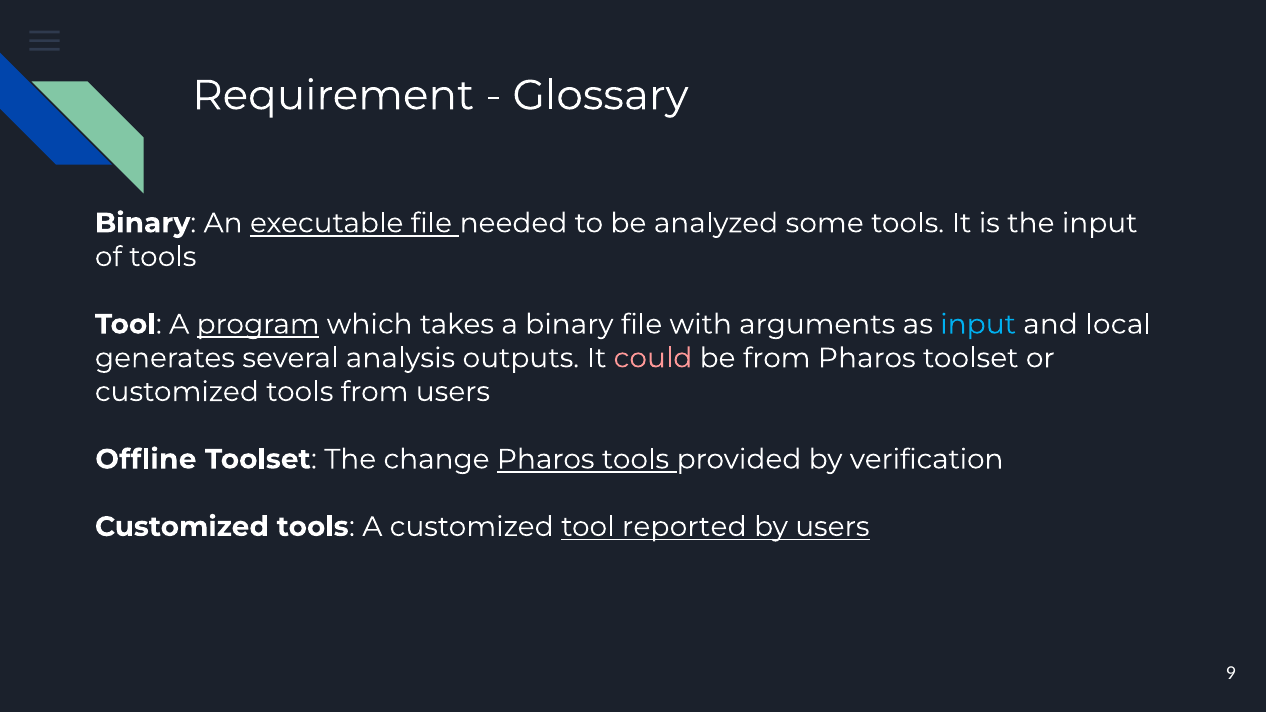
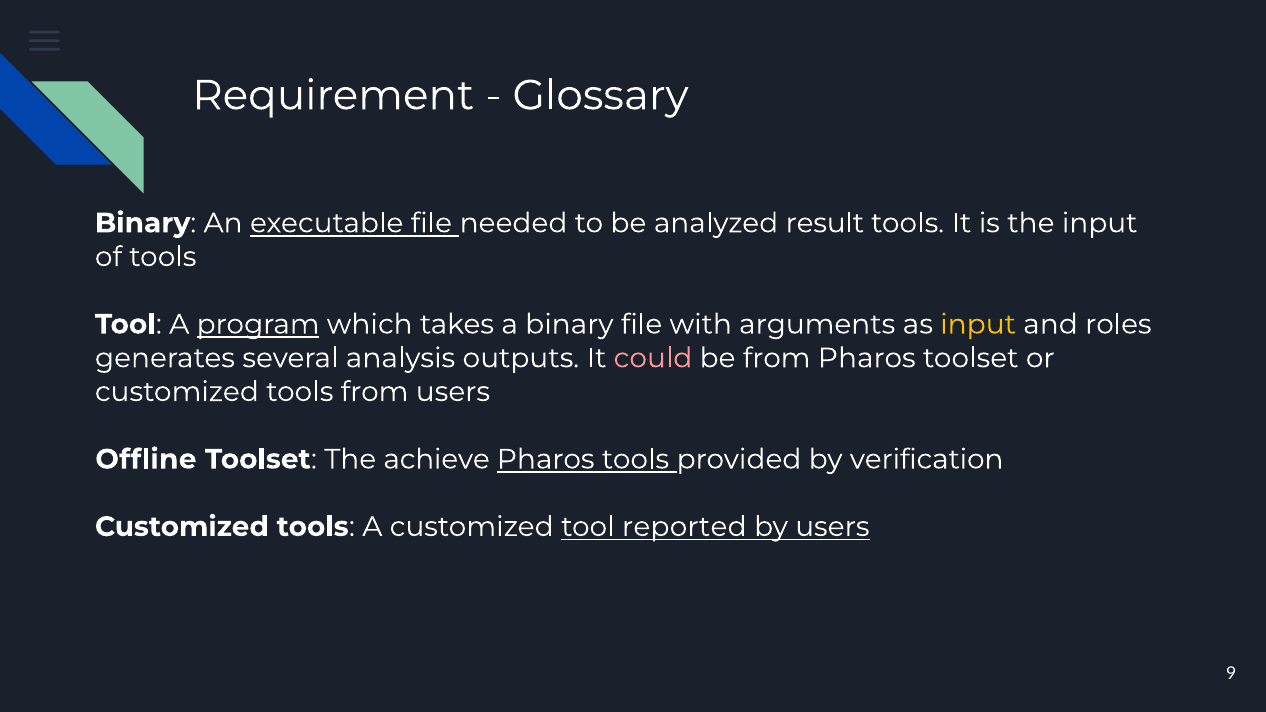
some: some -> result
input at (978, 324) colour: light blue -> yellow
local: local -> roles
change: change -> achieve
